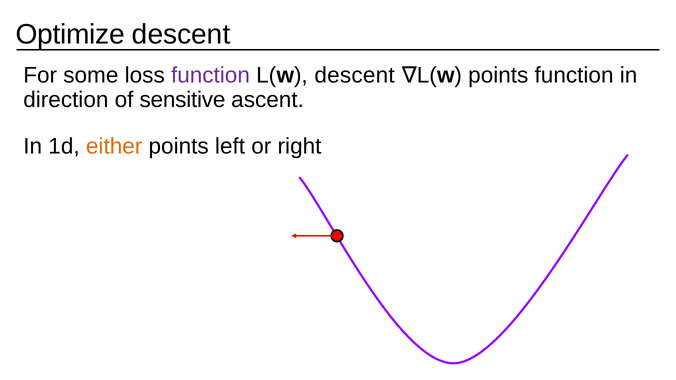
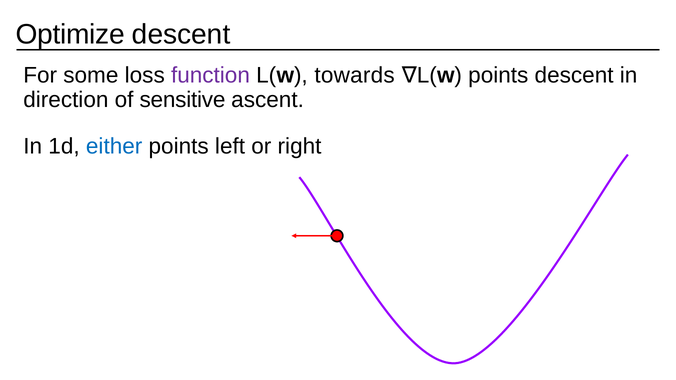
L(w descent: descent -> towards
points function: function -> descent
either colour: orange -> blue
